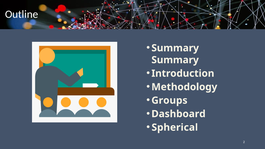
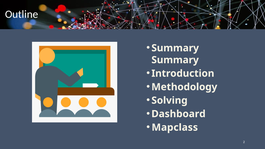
Groups: Groups -> Solving
Spherical: Spherical -> Mapclass
